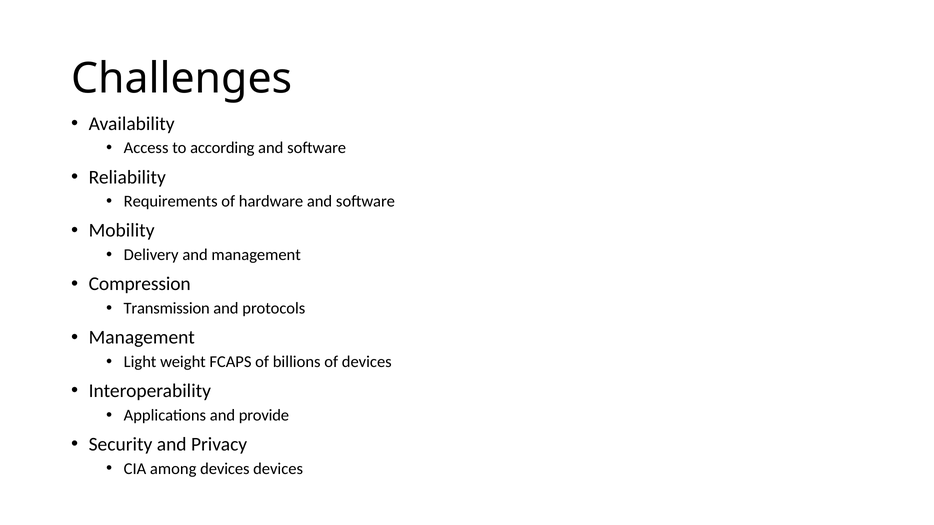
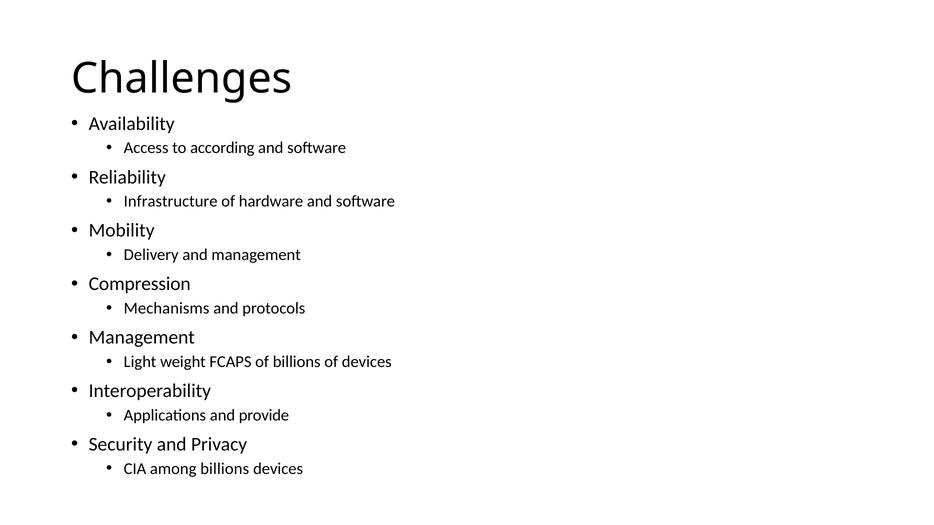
Requirements: Requirements -> Infrastructure
Transmission: Transmission -> Mechanisms
among devices: devices -> billions
